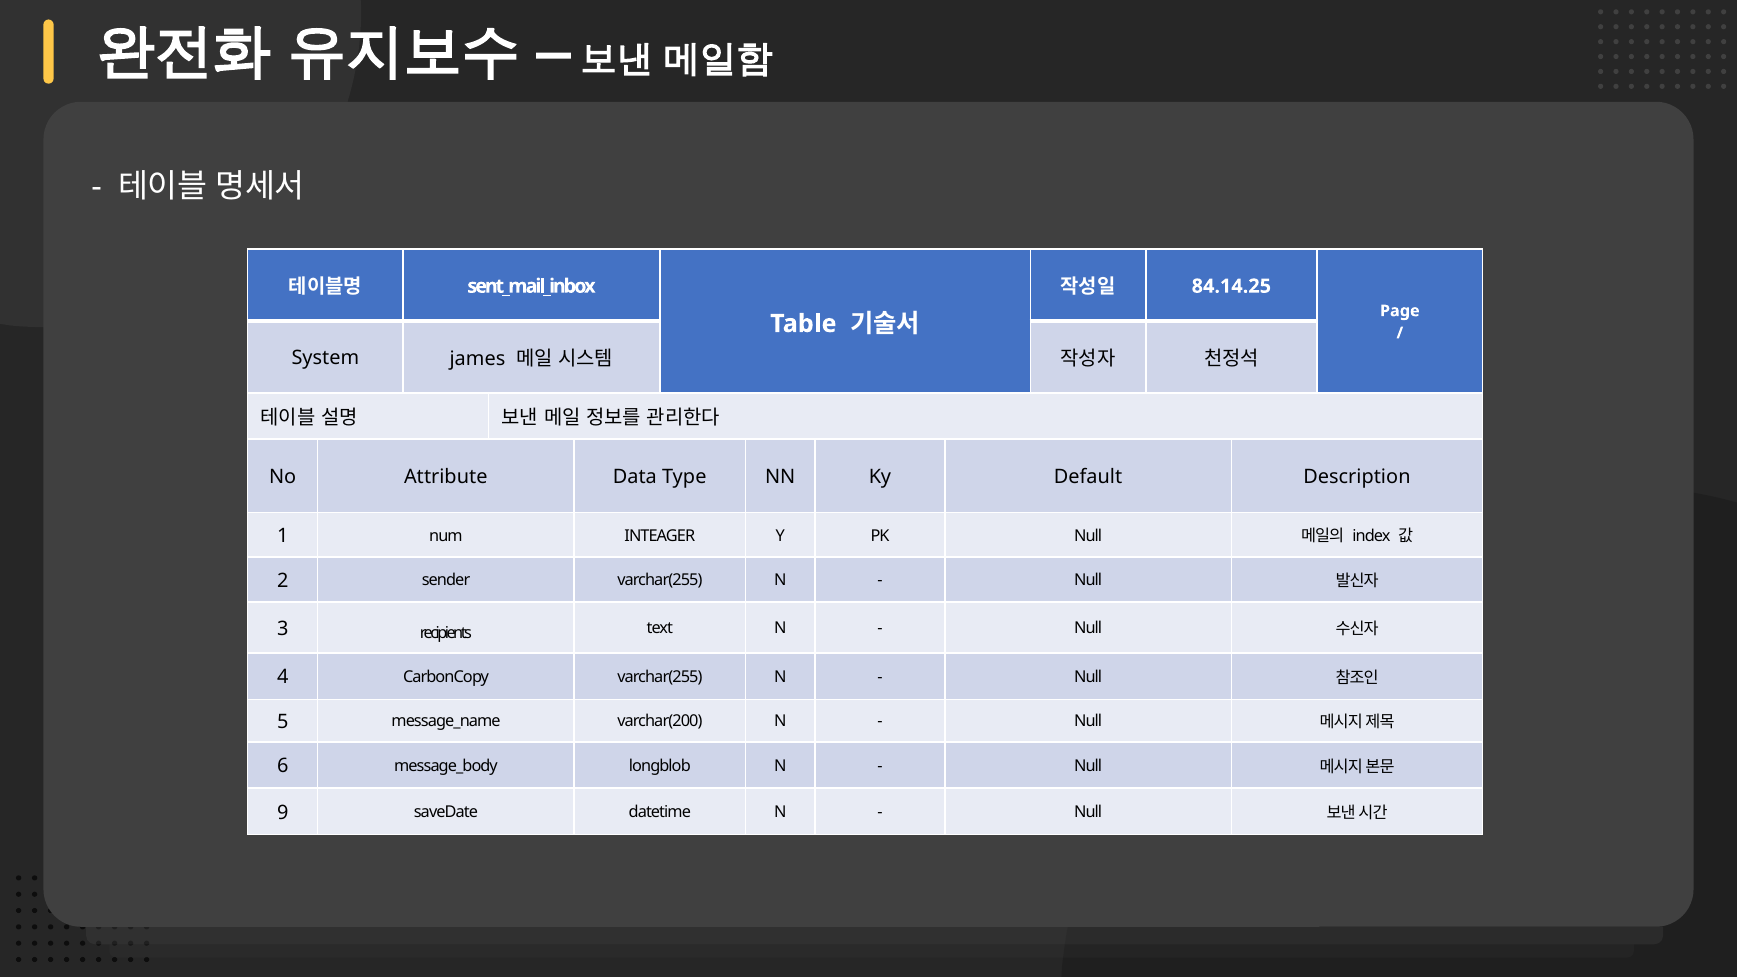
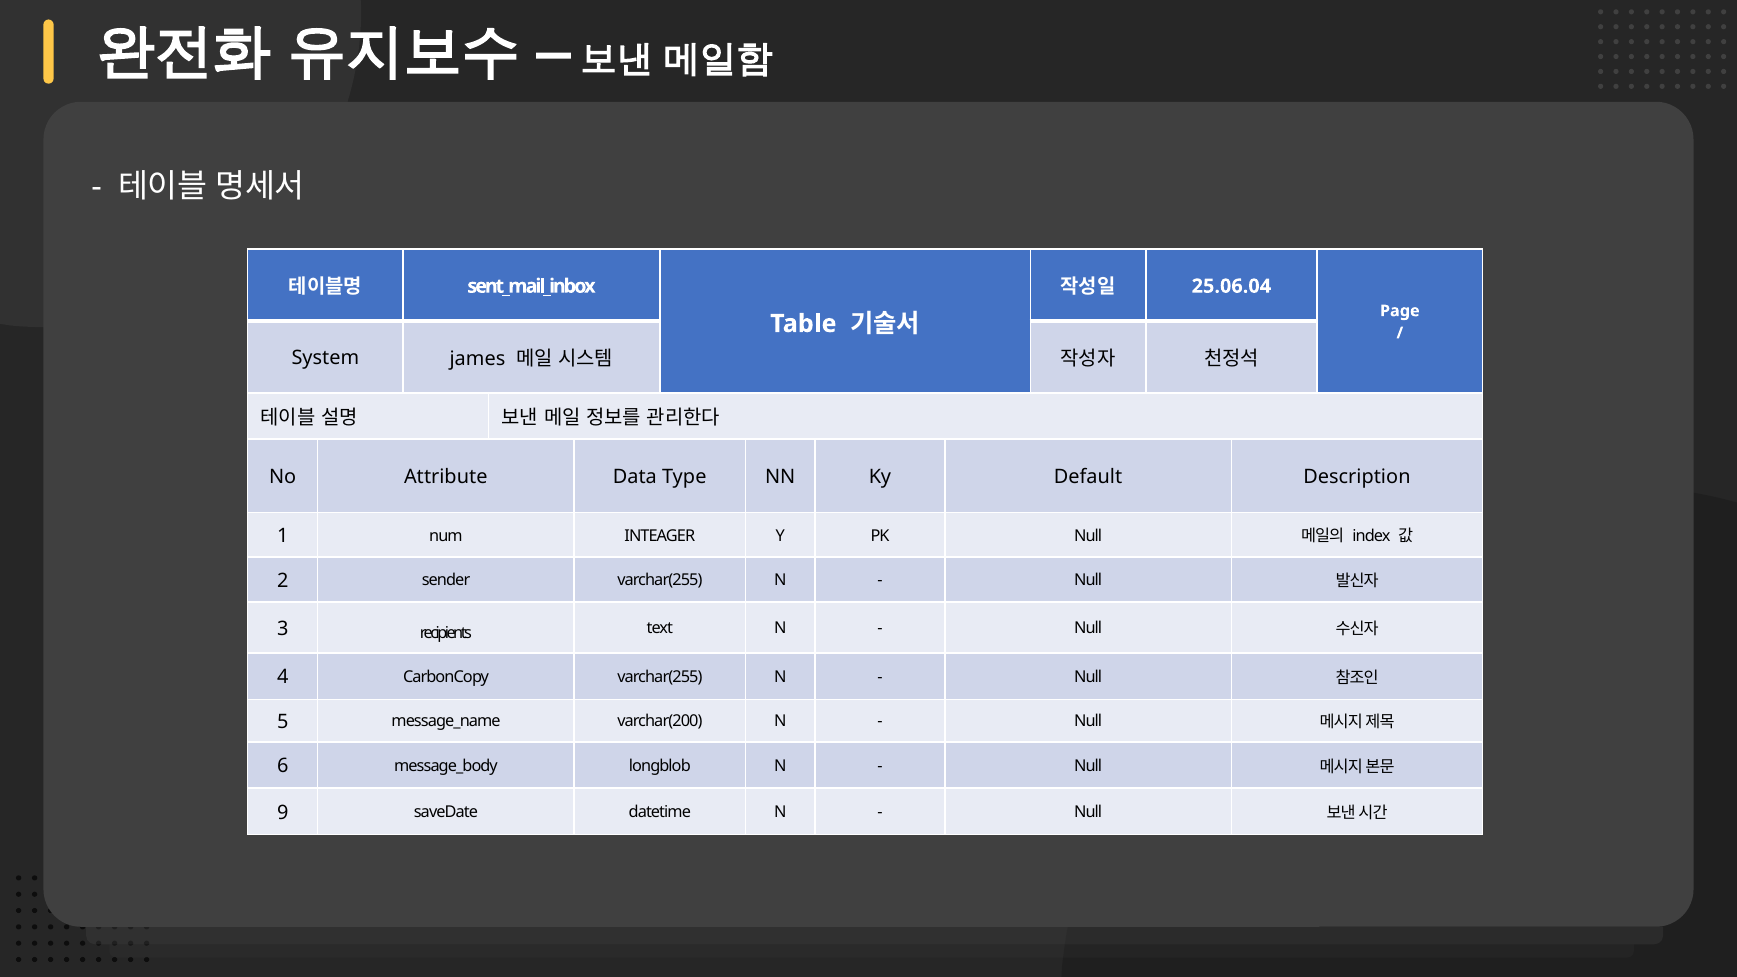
84.14.25: 84.14.25 -> 25.06.04
